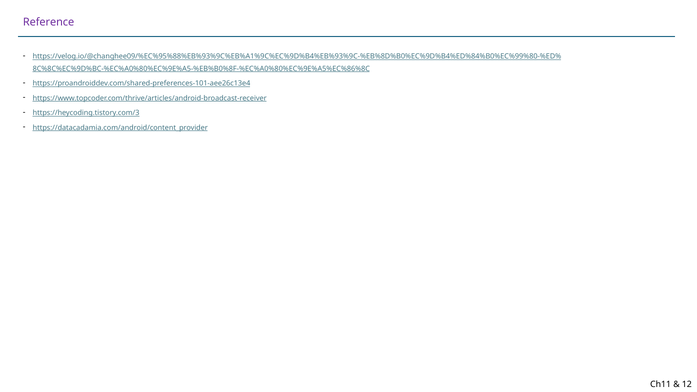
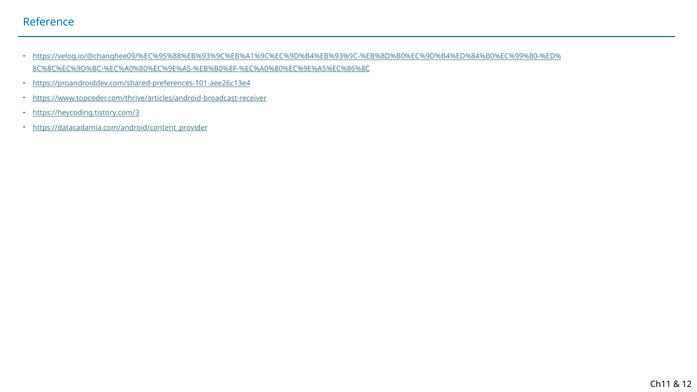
Reference colour: purple -> blue
